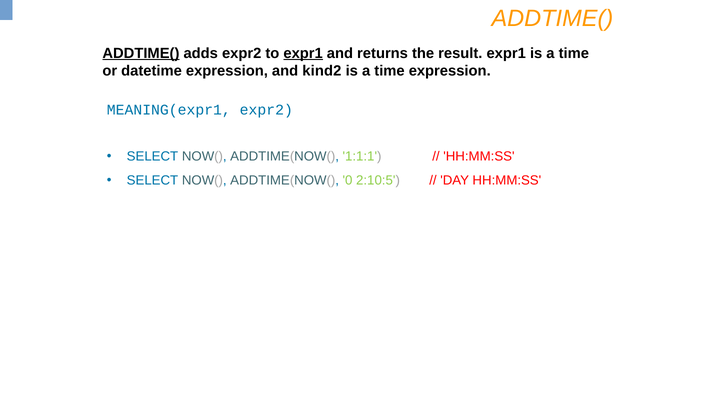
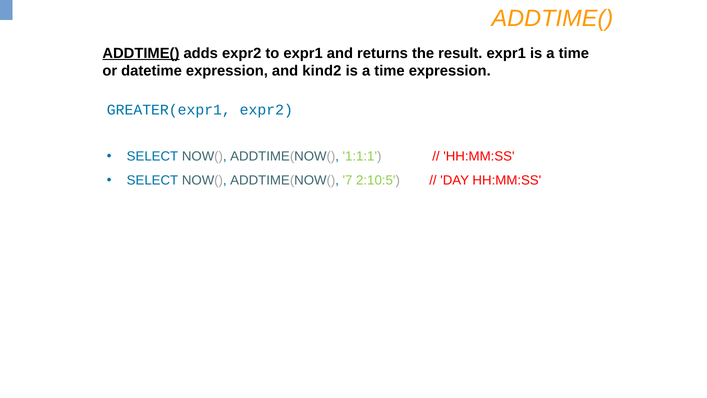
expr1 at (303, 53) underline: present -> none
MEANING(expr1: MEANING(expr1 -> GREATER(expr1
0: 0 -> 7
